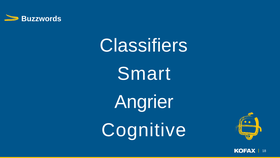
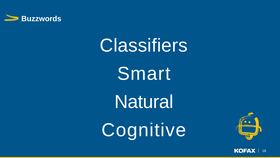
Angrier: Angrier -> Natural
